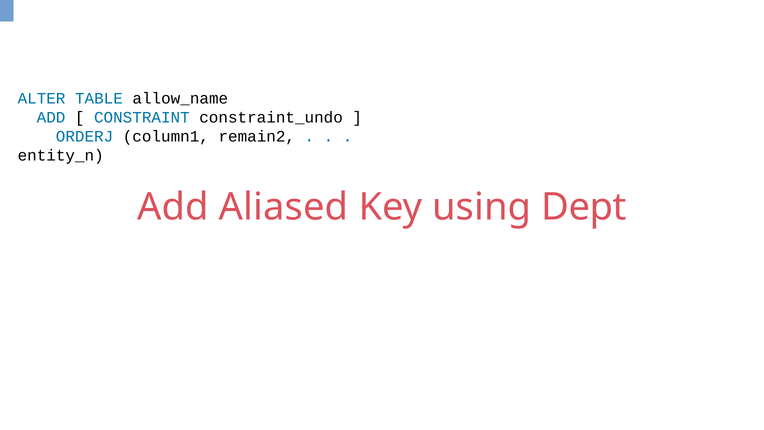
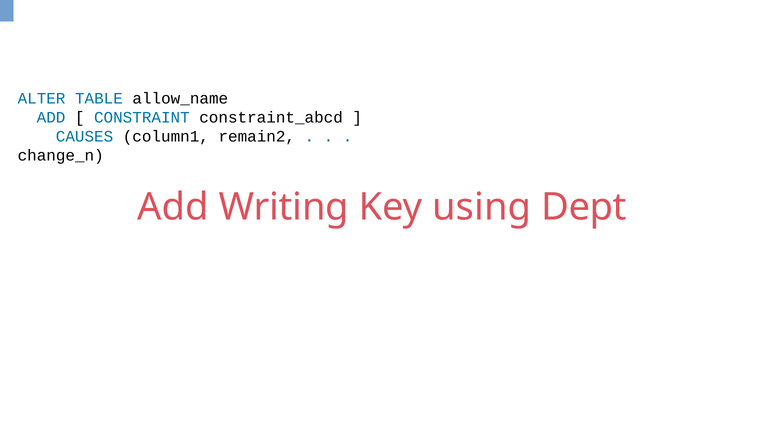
constraint_undo: constraint_undo -> constraint_abcd
ORDERJ: ORDERJ -> CAUSES
entity_n: entity_n -> change_n
Aliased: Aliased -> Writing
